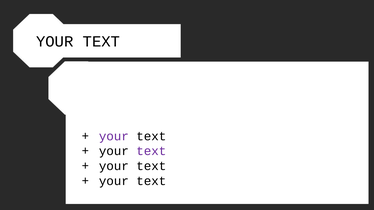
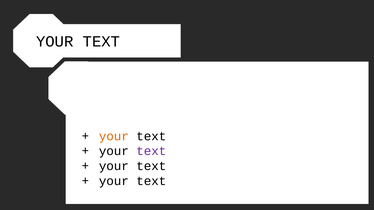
your at (114, 136) colour: purple -> orange
